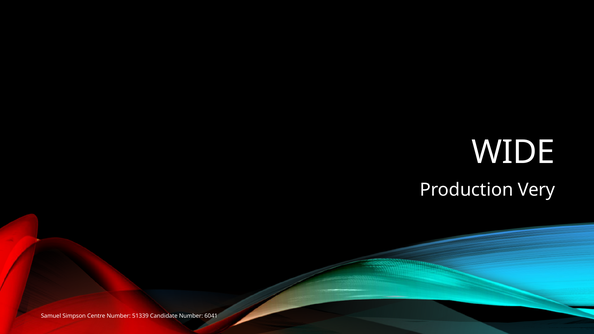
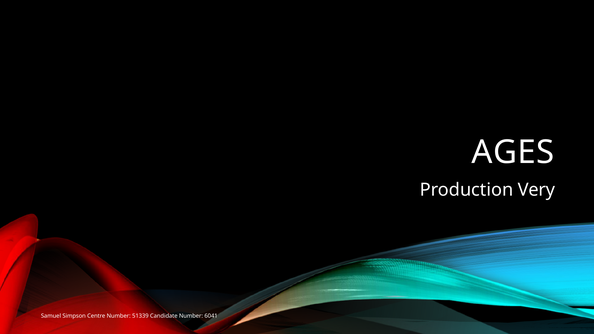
WIDE: WIDE -> AGES
